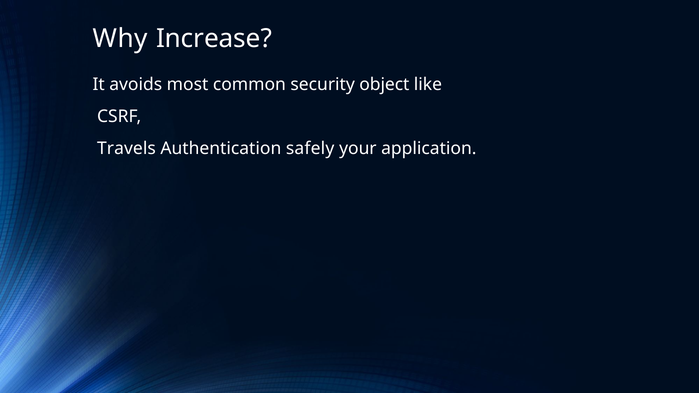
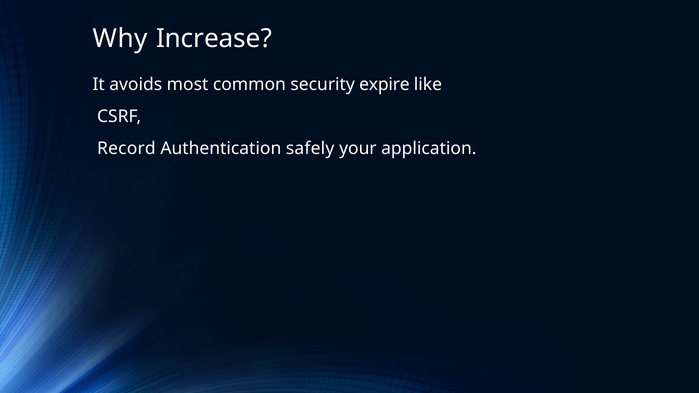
object: object -> expire
Travels: Travels -> Record
